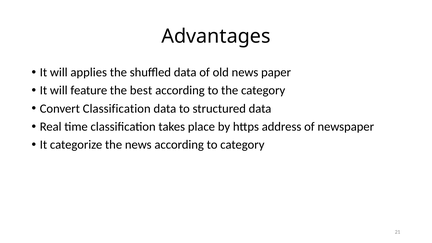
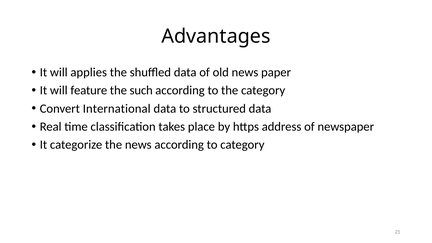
best: best -> such
Convert Classification: Classification -> International
